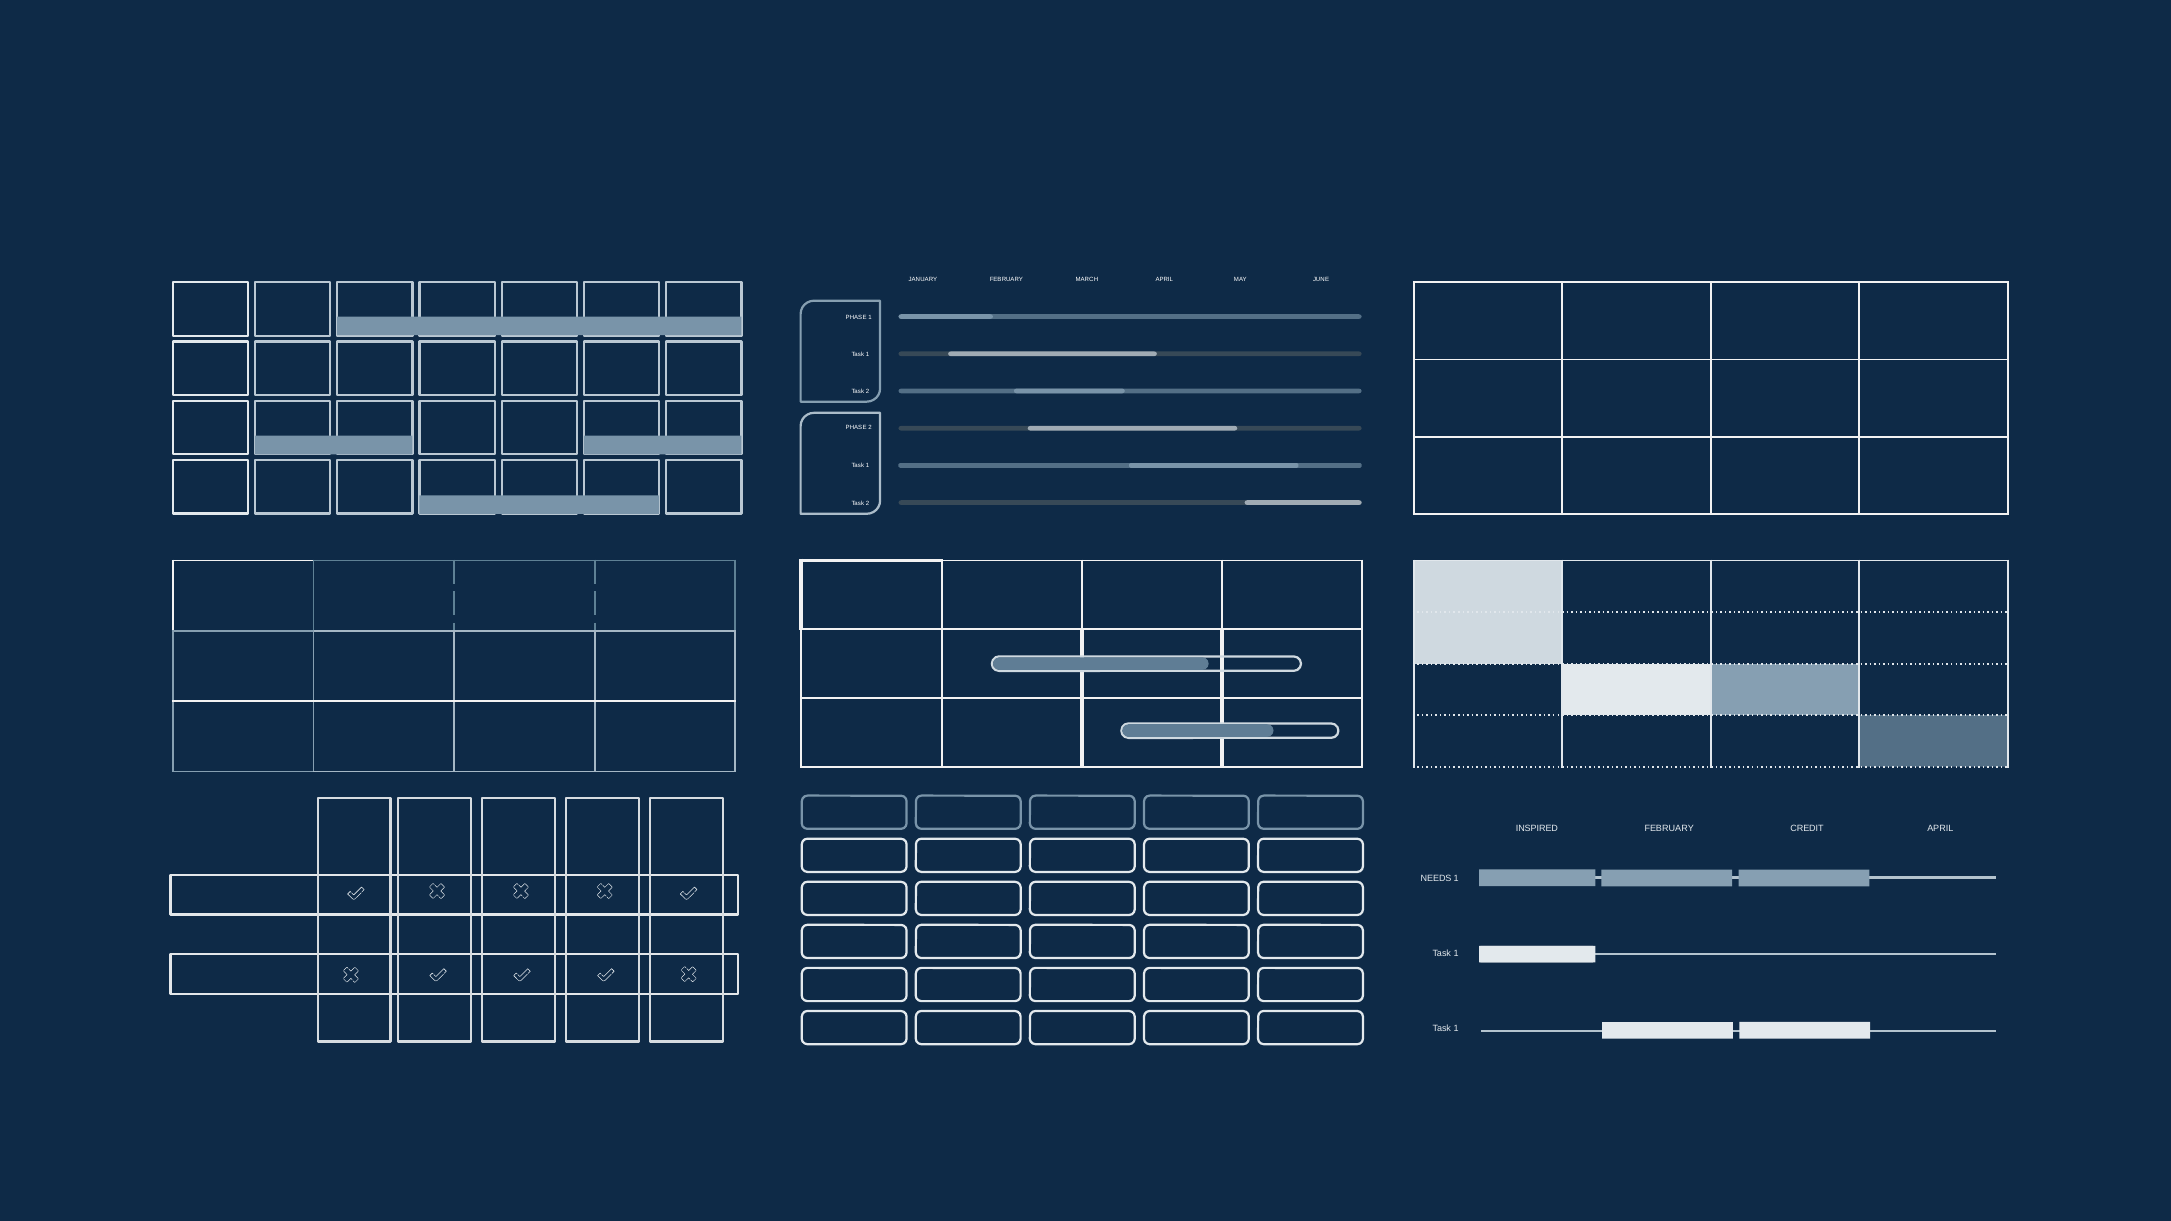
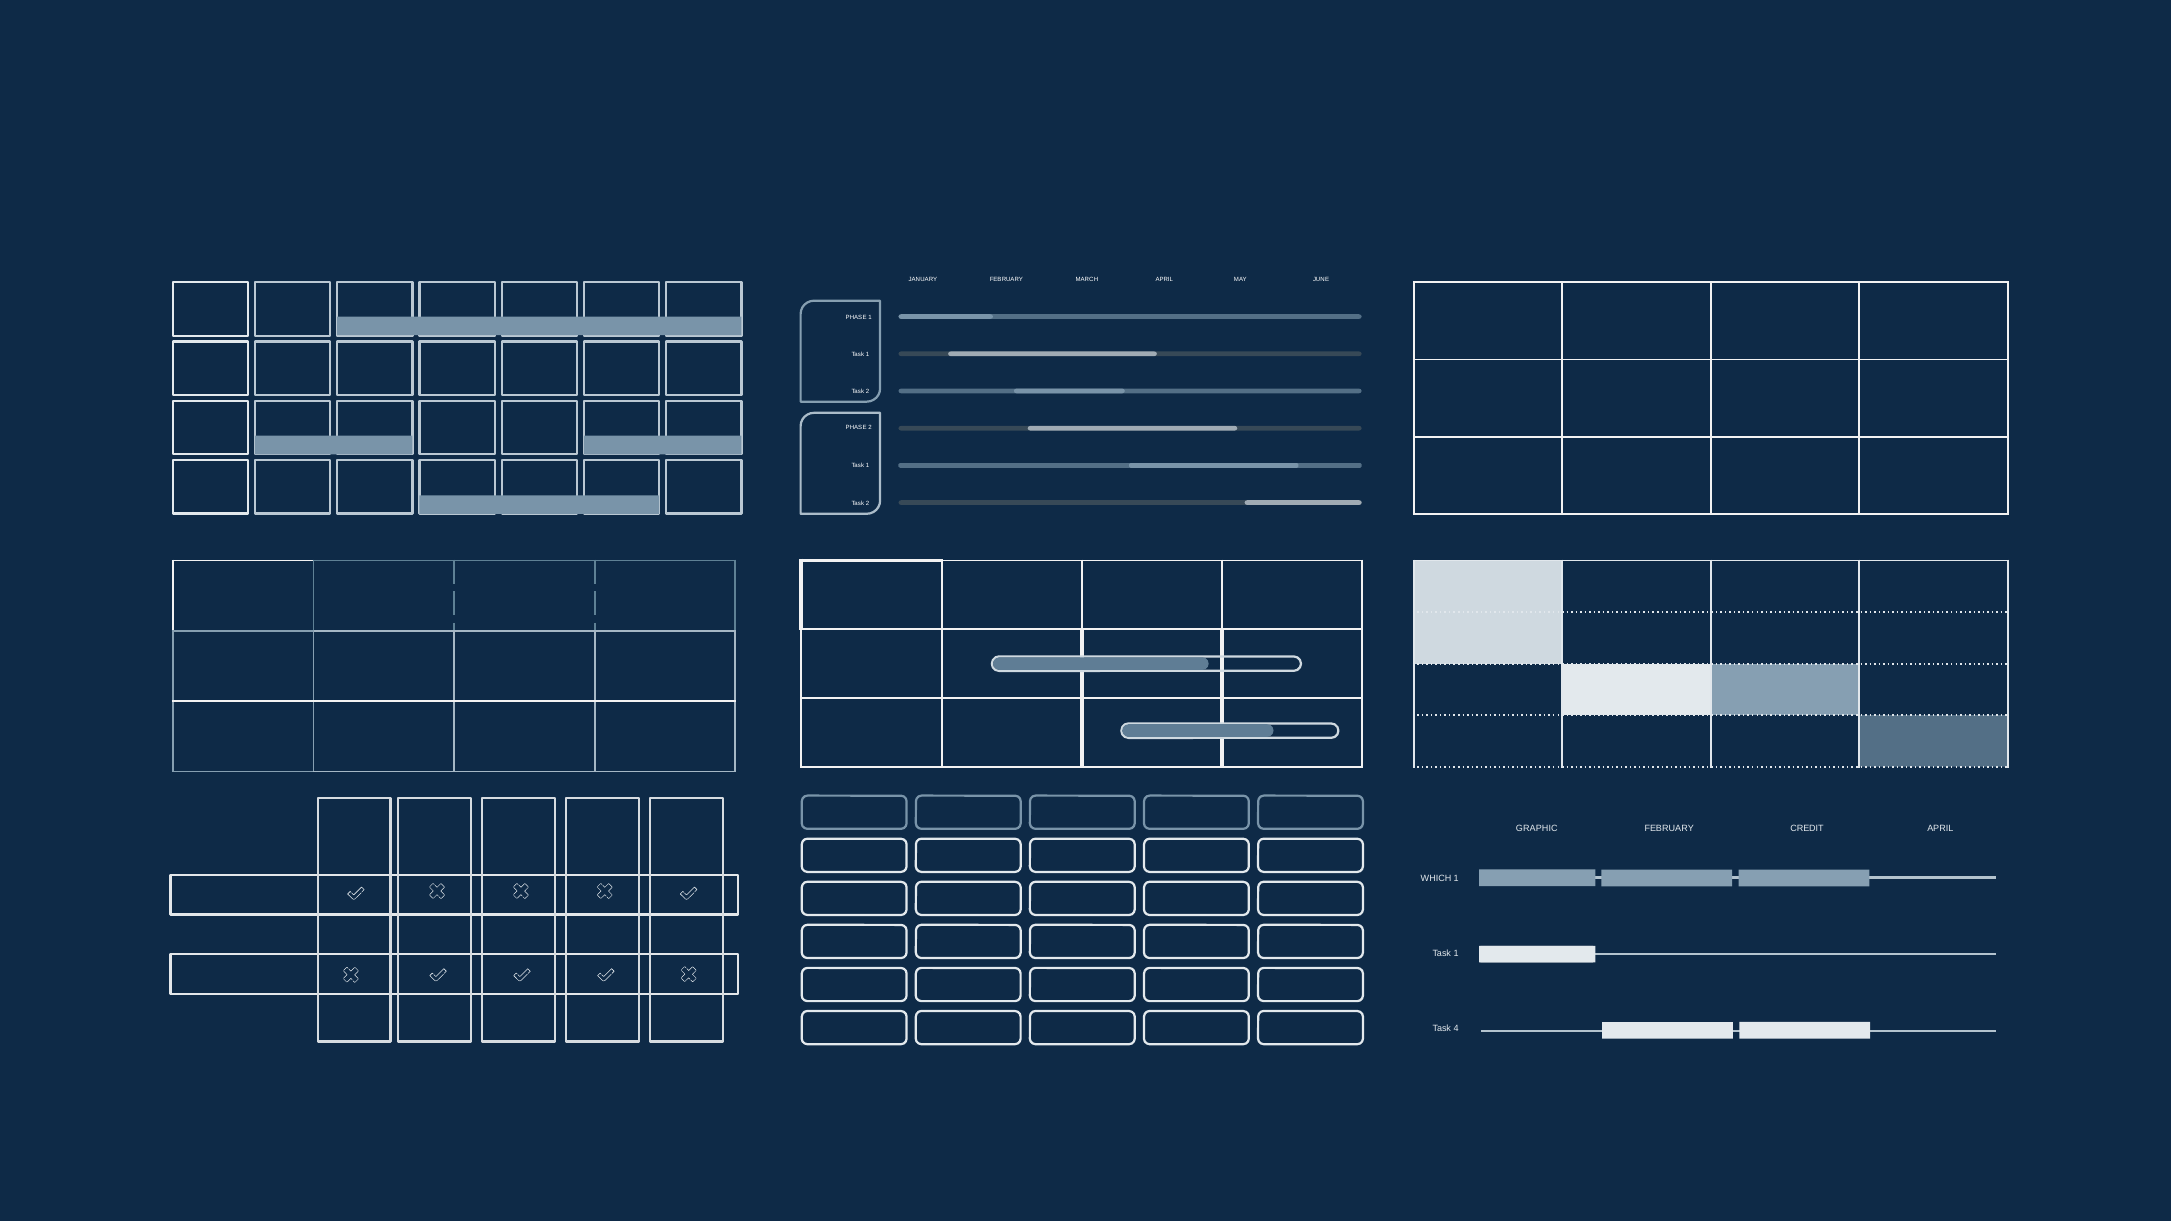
INSPIRED: INSPIRED -> GRAPHIC
NEEDS: NEEDS -> WHICH
1 at (1456, 1028): 1 -> 4
